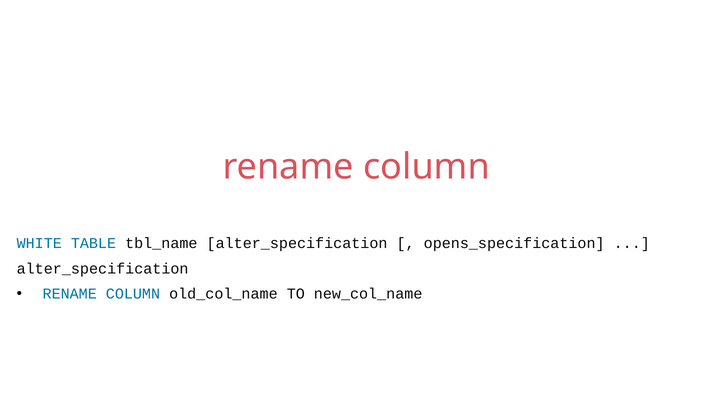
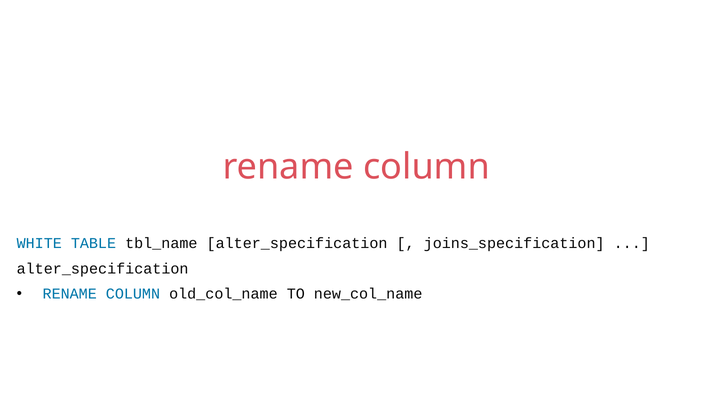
opens_specification: opens_specification -> joins_specification
